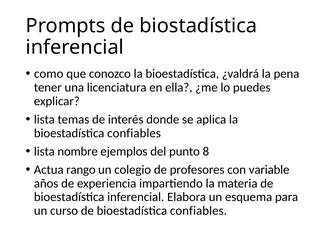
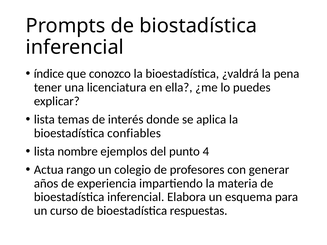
como: como -> índice
8: 8 -> 4
variable: variable -> generar
de bioestadística confiables: confiables -> respuestas
